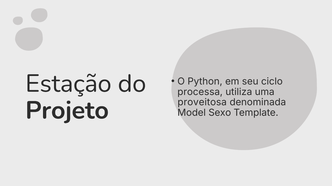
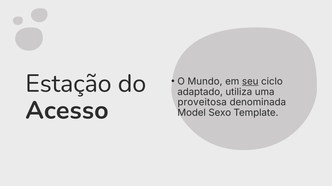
Python: Python -> Mundo
seu underline: none -> present
processa: processa -> adaptado
Projeto: Projeto -> Acesso
